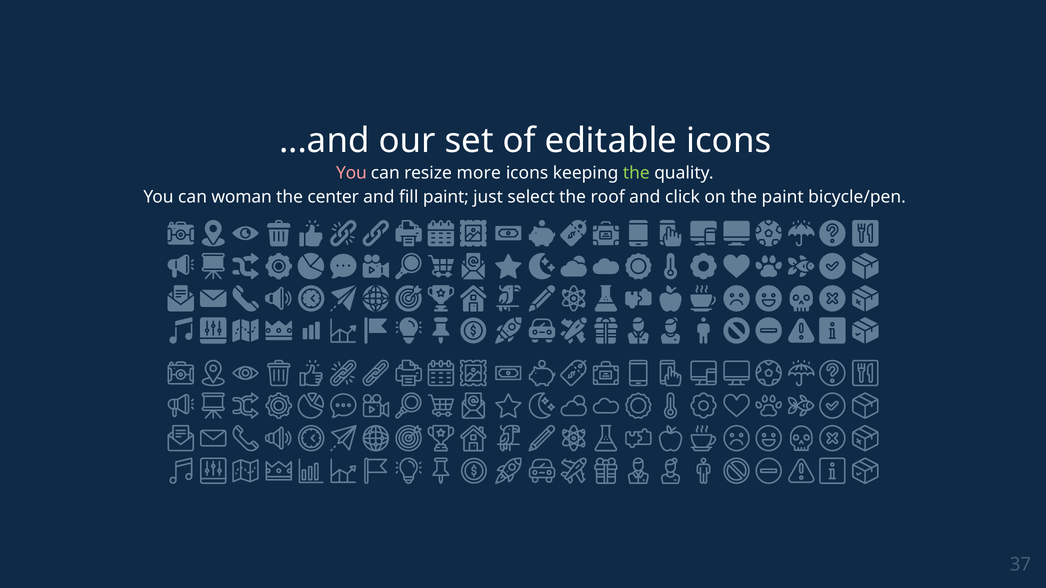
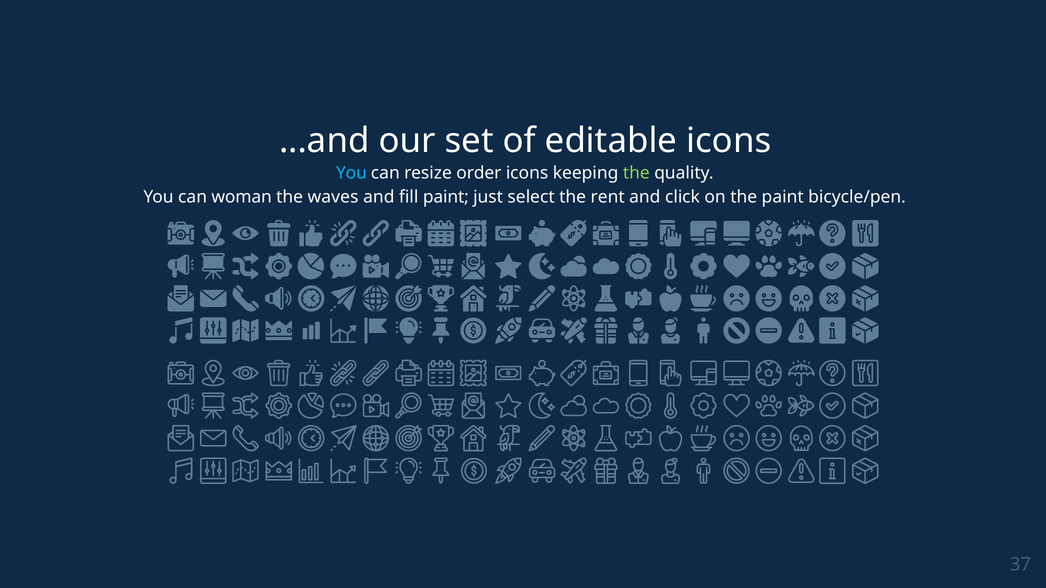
You at (351, 173) colour: pink -> light blue
more: more -> order
center: center -> waves
roof: roof -> rent
